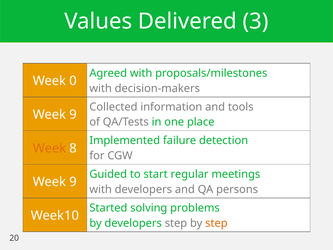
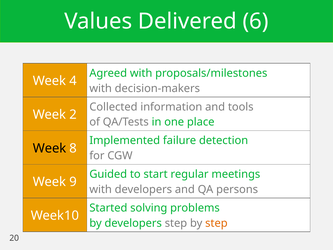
3: 3 -> 6
0: 0 -> 4
9 at (73, 114): 9 -> 2
Week at (50, 148) colour: orange -> black
